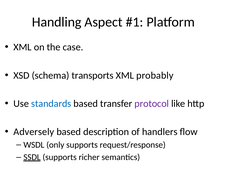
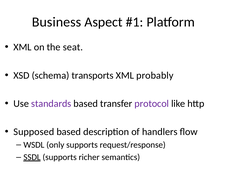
Handling: Handling -> Business
case: case -> seat
standards colour: blue -> purple
Adversely: Adversely -> Supposed
